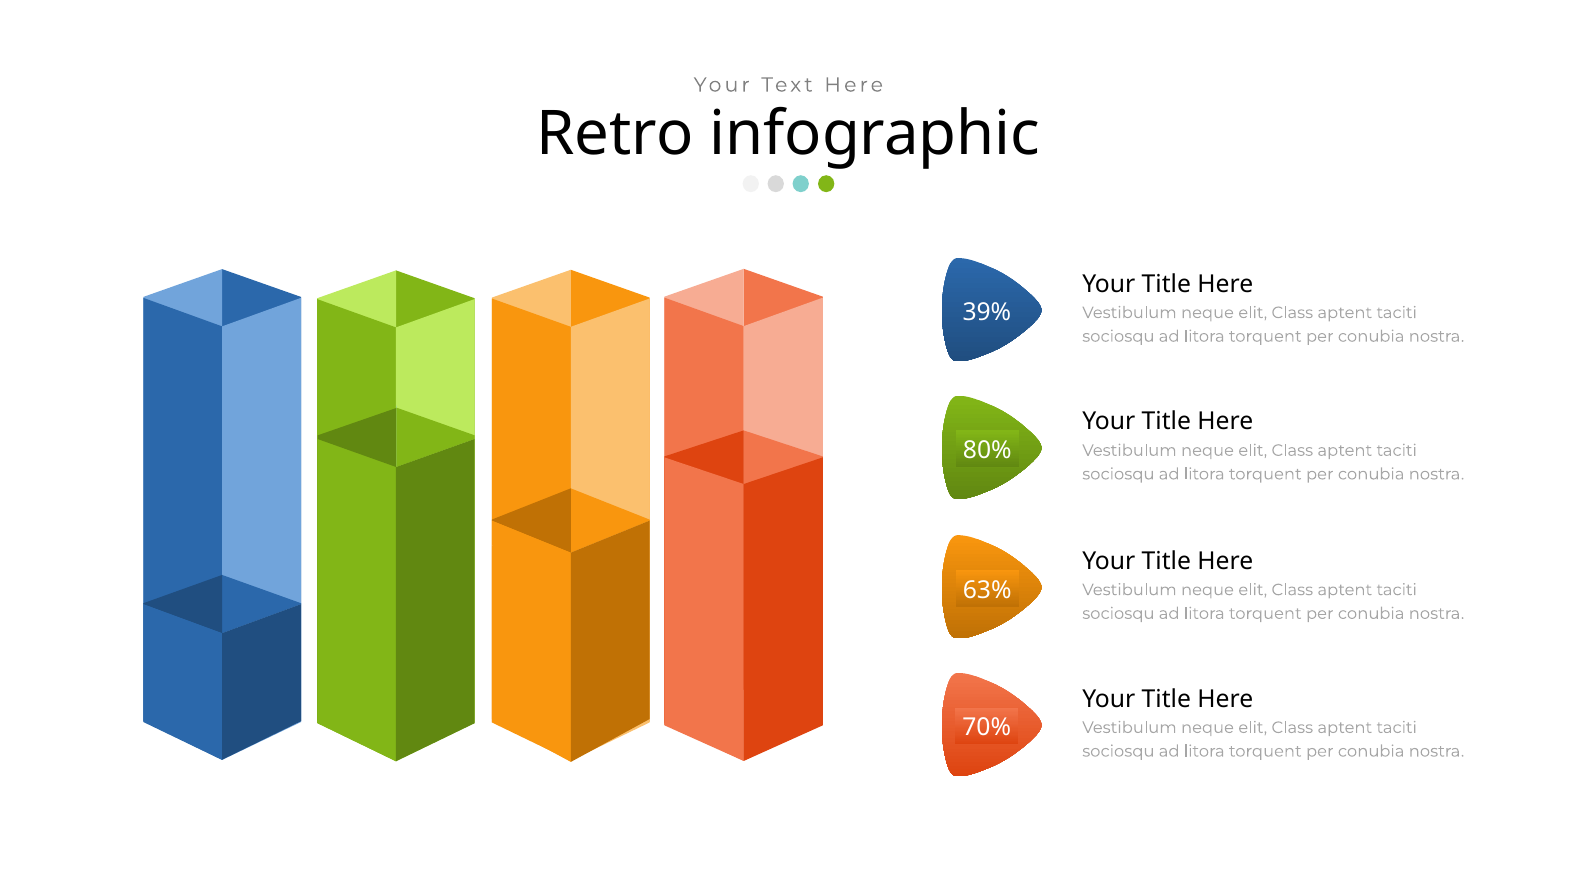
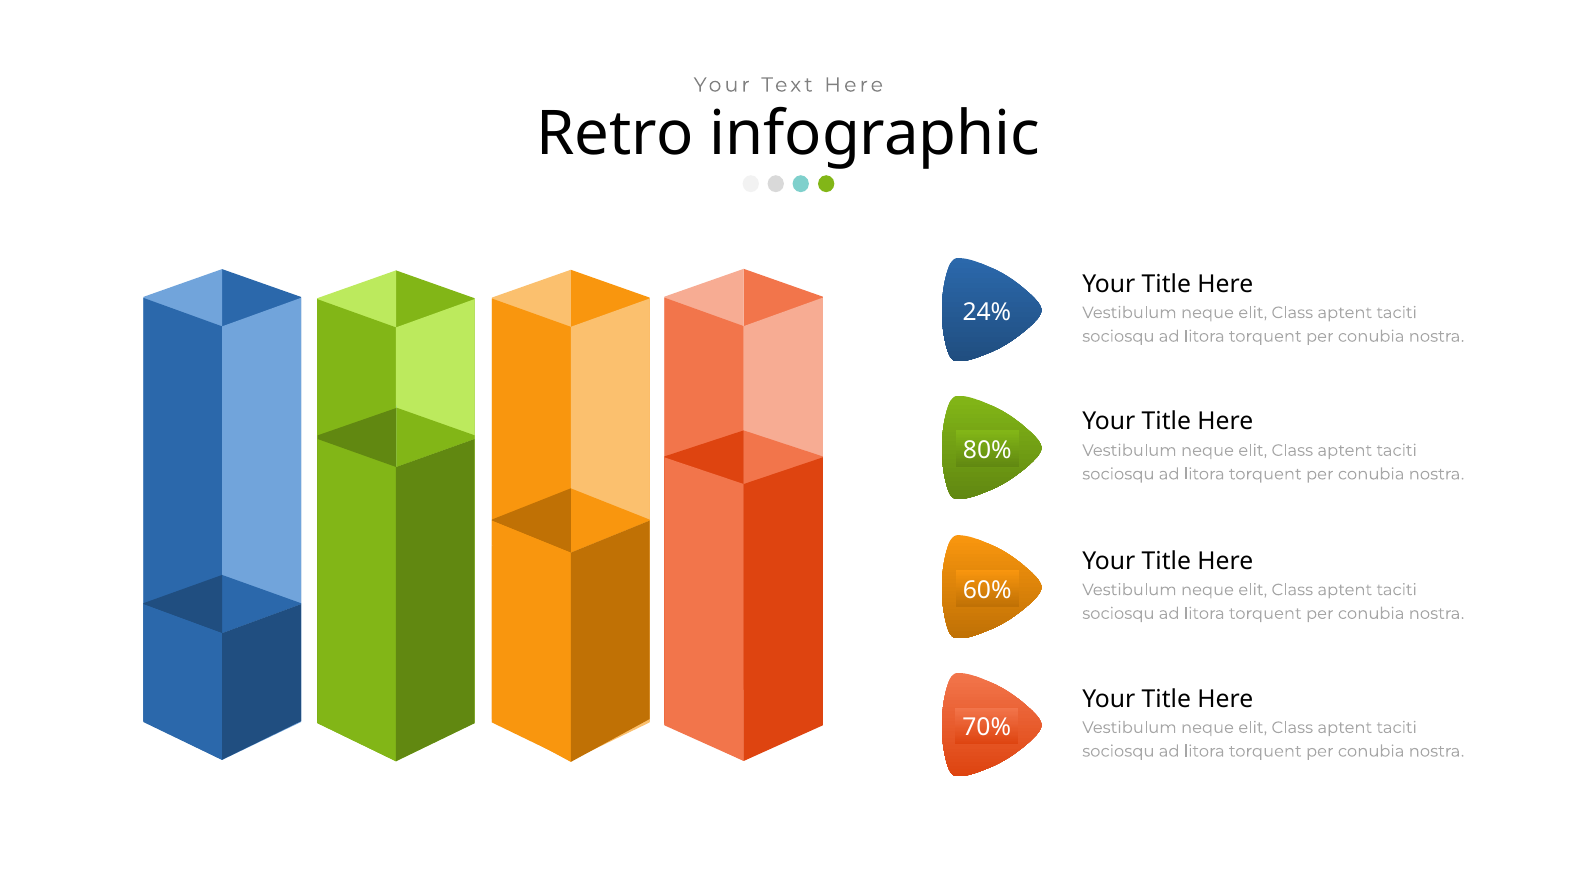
39%: 39% -> 24%
63%: 63% -> 60%
